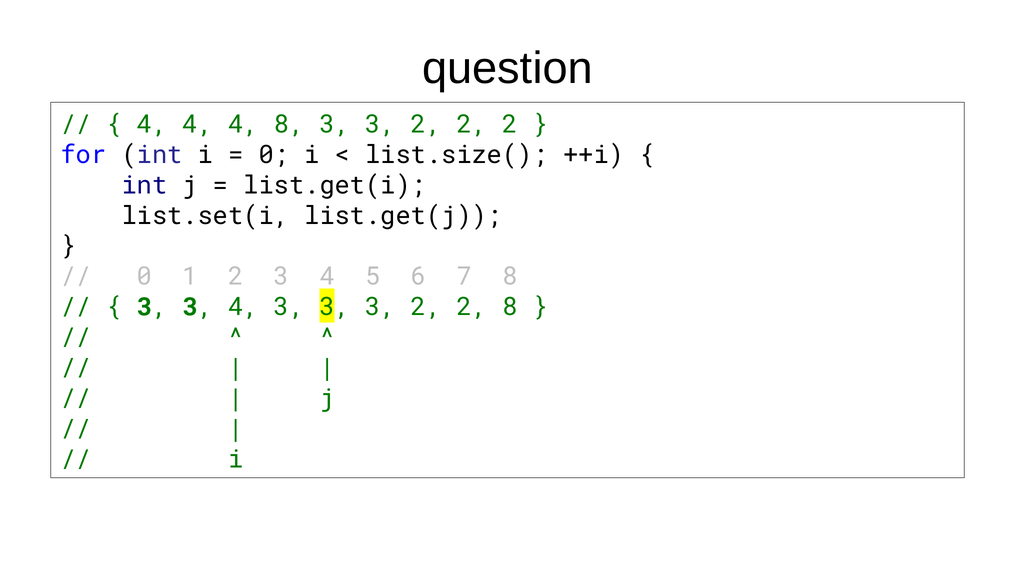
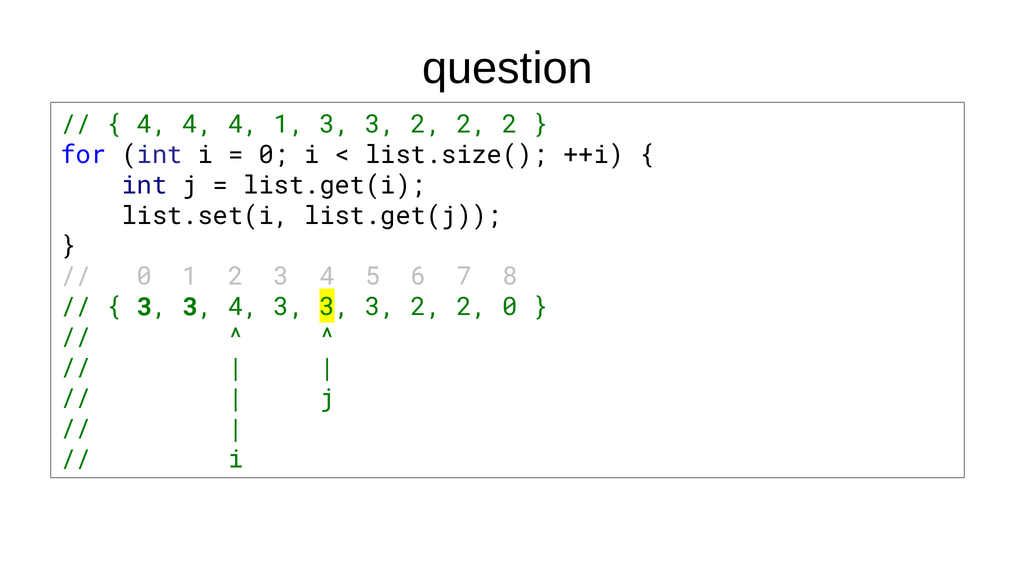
4 8: 8 -> 1
2 8: 8 -> 0
